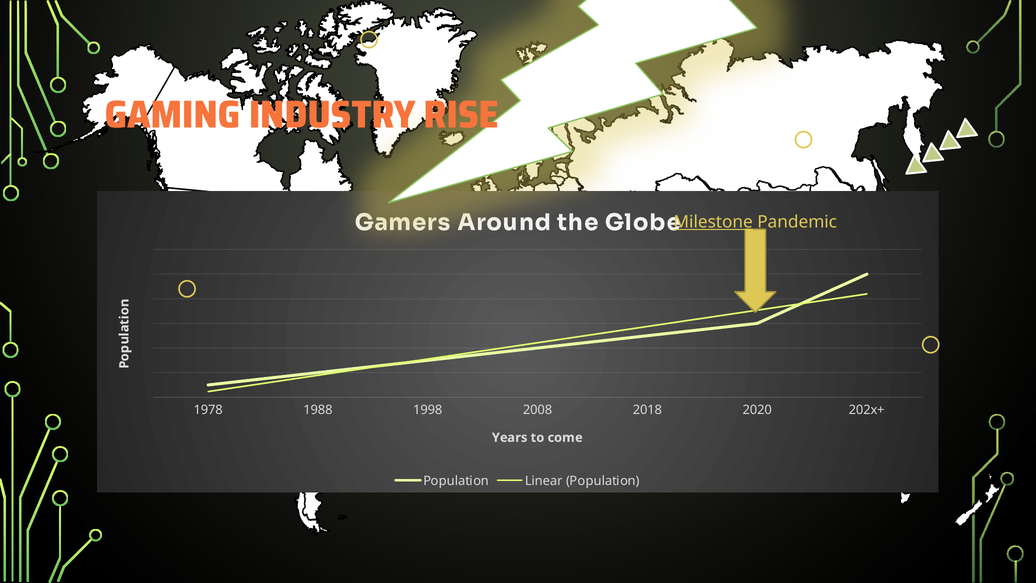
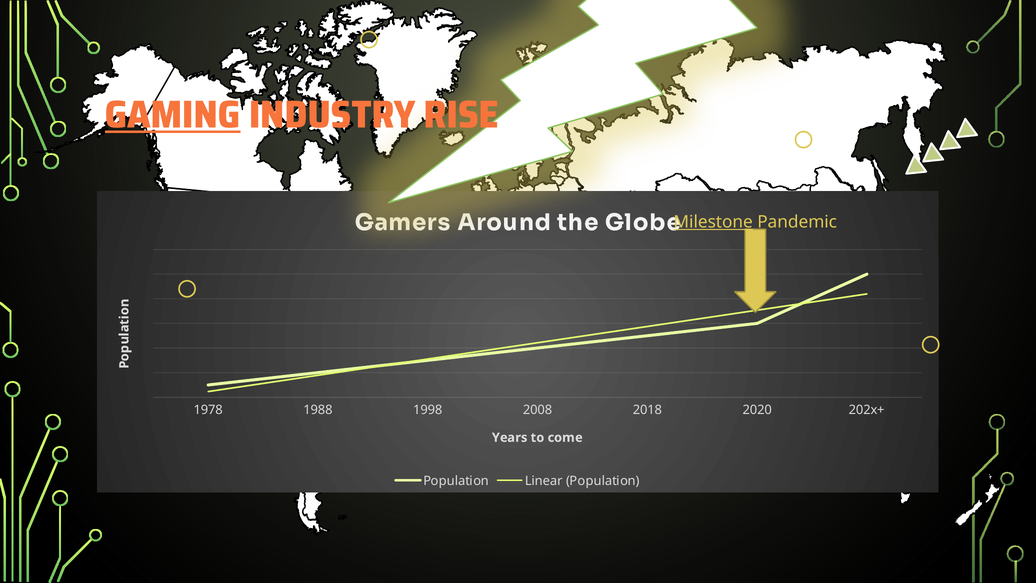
GAMING underline: none -> present
